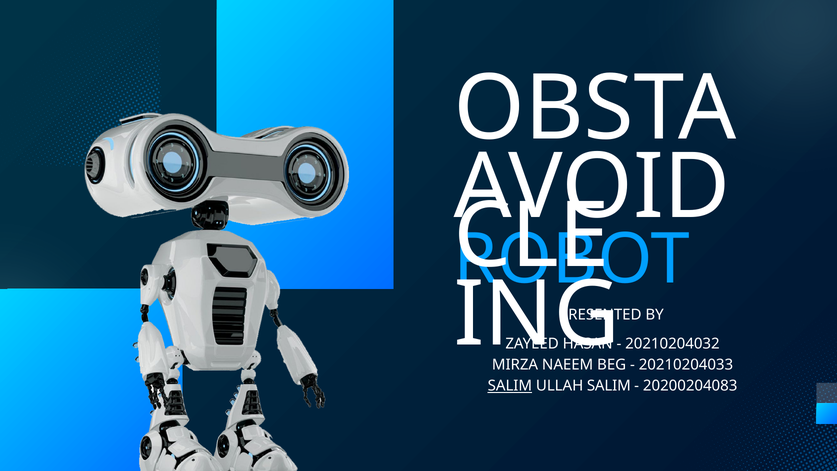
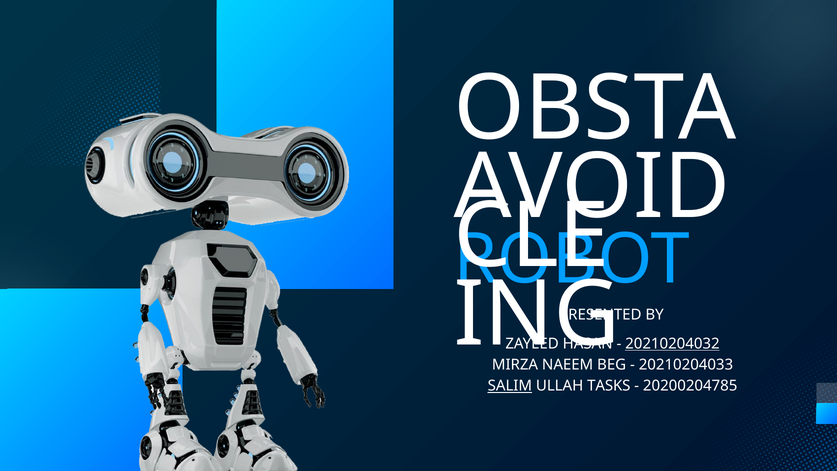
20210204032 underline: none -> present
ULLAH SALIM: SALIM -> TASKS
20200204083: 20200204083 -> 20200204785
